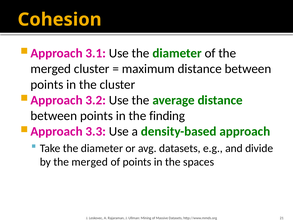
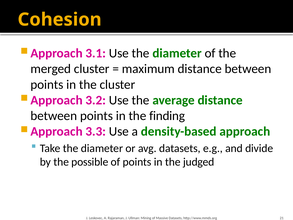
by the merged: merged -> possible
spaces: spaces -> judged
